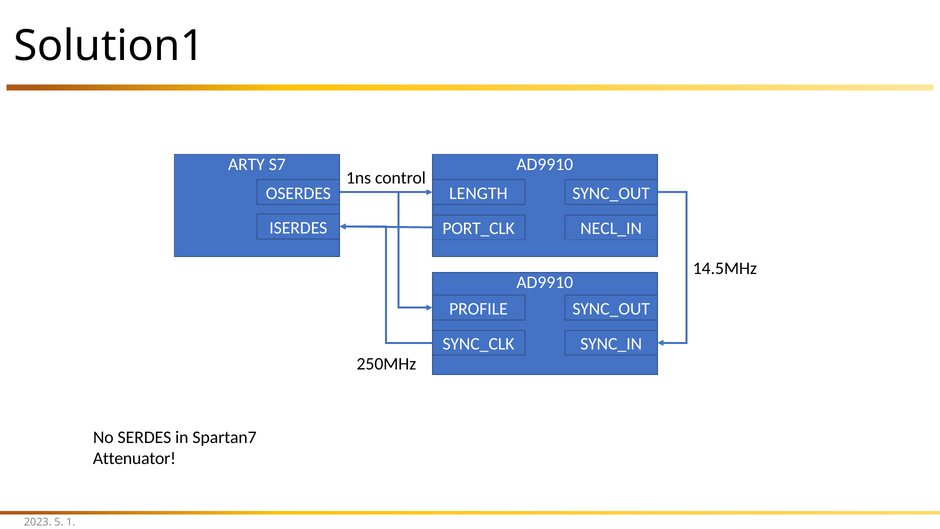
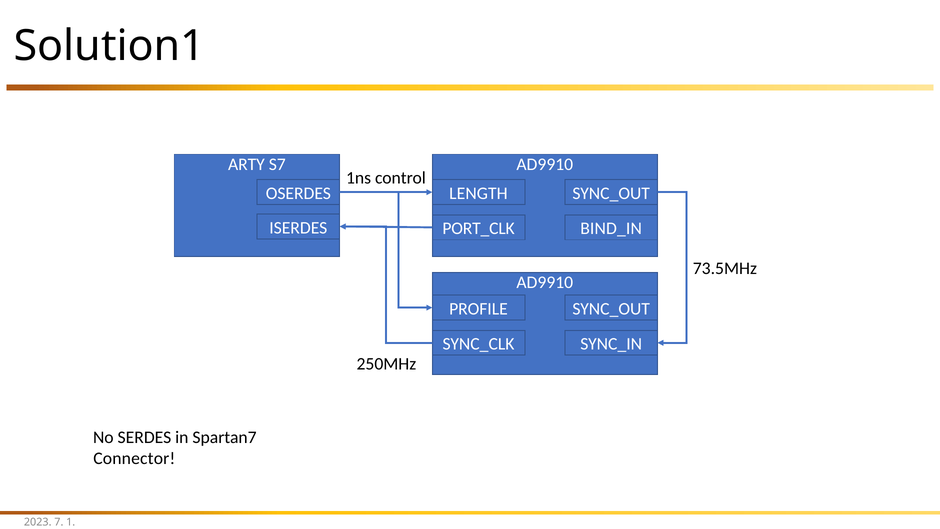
NECL_IN: NECL_IN -> BIND_IN
14.5MHz: 14.5MHz -> 73.5MHz
Attenuator: Attenuator -> Connector
5: 5 -> 7
